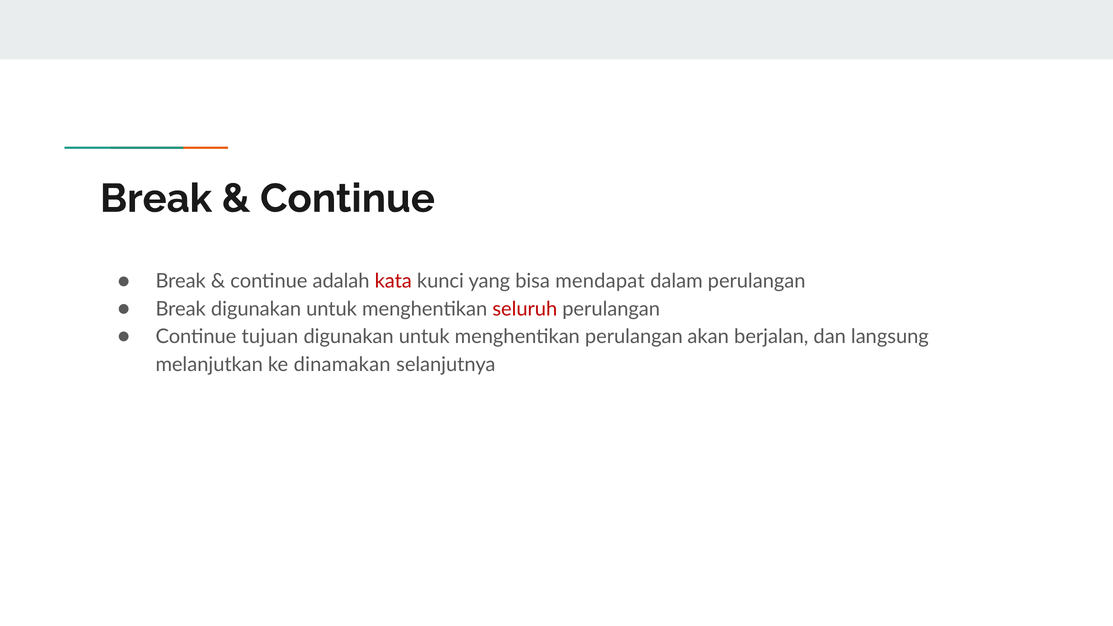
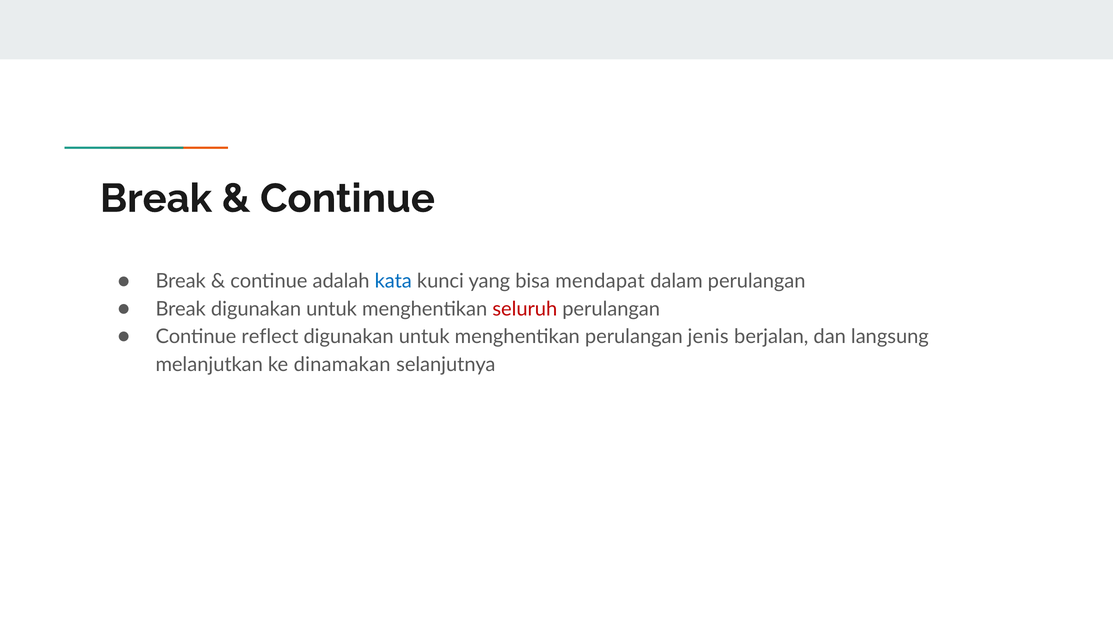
kata colour: red -> blue
tujuan: tujuan -> reflect
akan: akan -> jenis
